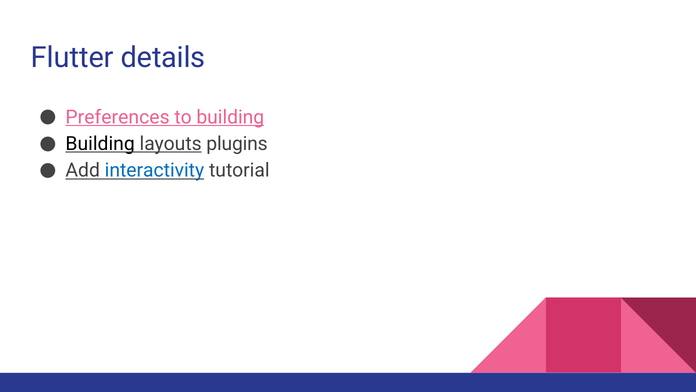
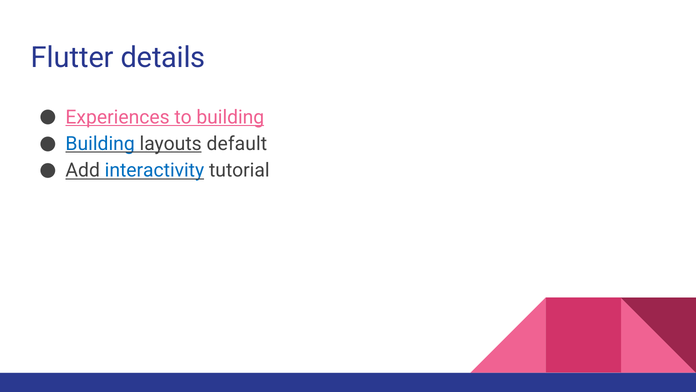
Preferences: Preferences -> Experiences
Building at (100, 144) colour: black -> blue
plugins: plugins -> default
